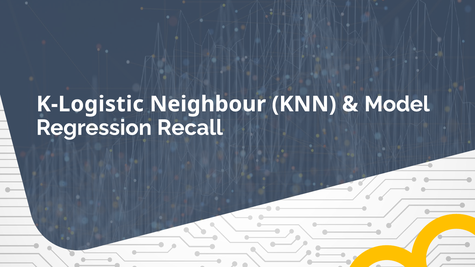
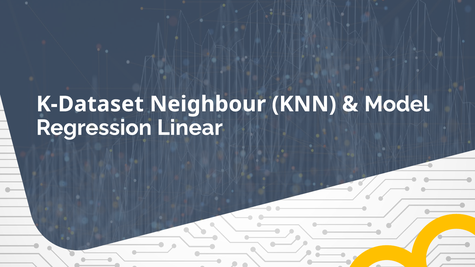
K-Logistic: K-Logistic -> K-Dataset
Recall: Recall -> Linear
